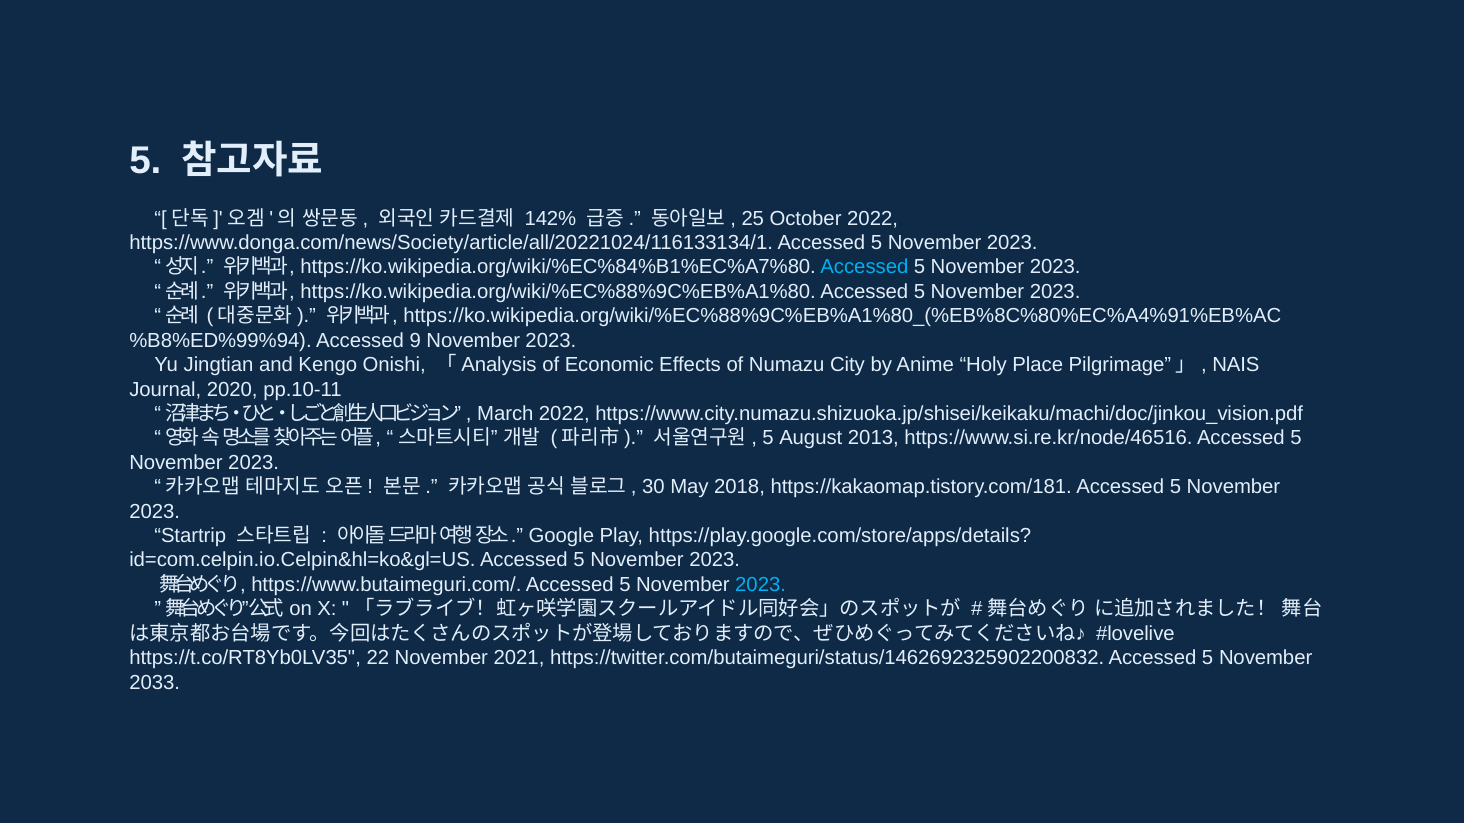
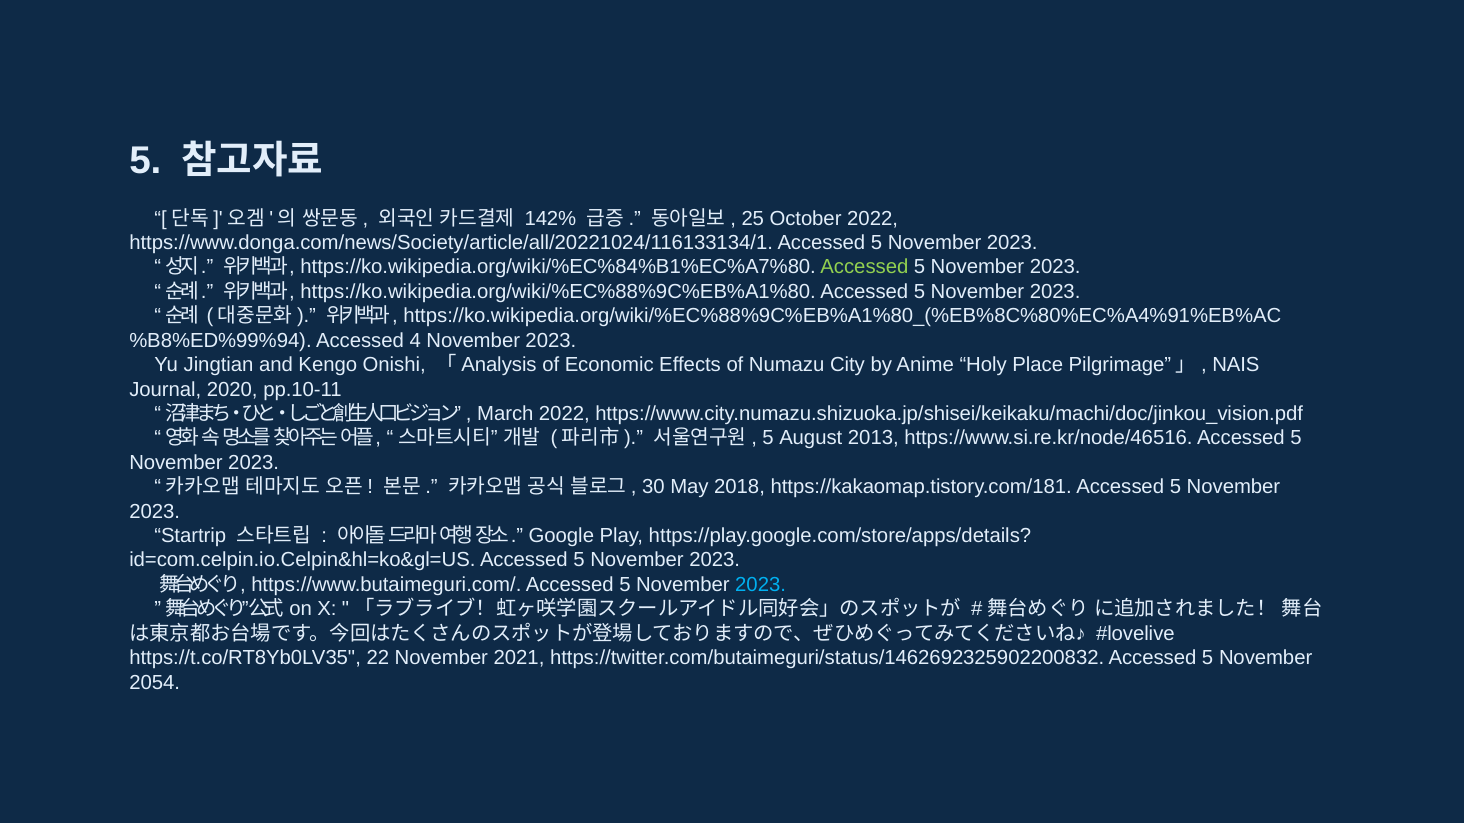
Accessed at (864, 267) colour: light blue -> light green
9: 9 -> 4
2033: 2033 -> 2054
